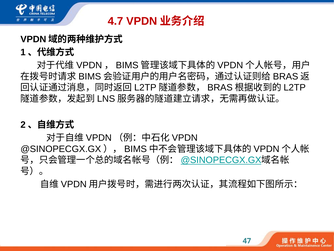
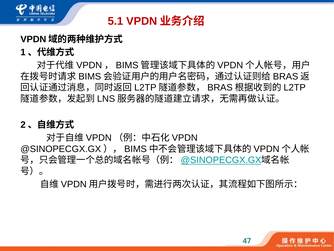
4.7: 4.7 -> 5.1
